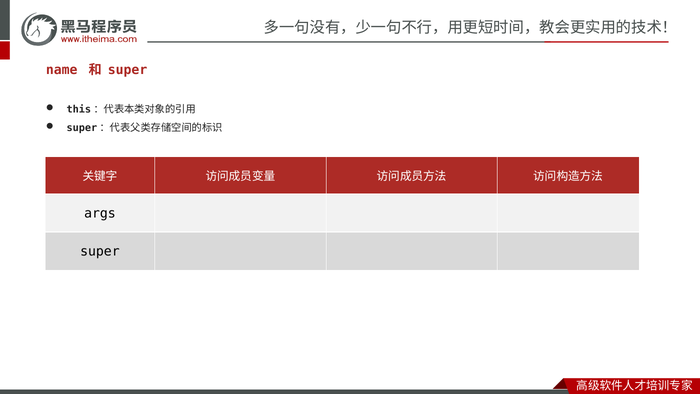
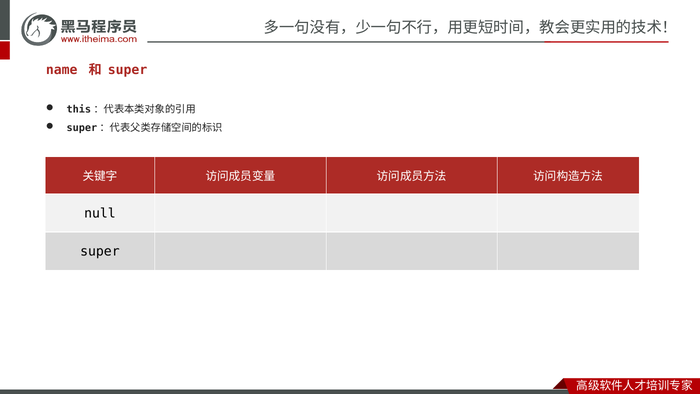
args: args -> null
